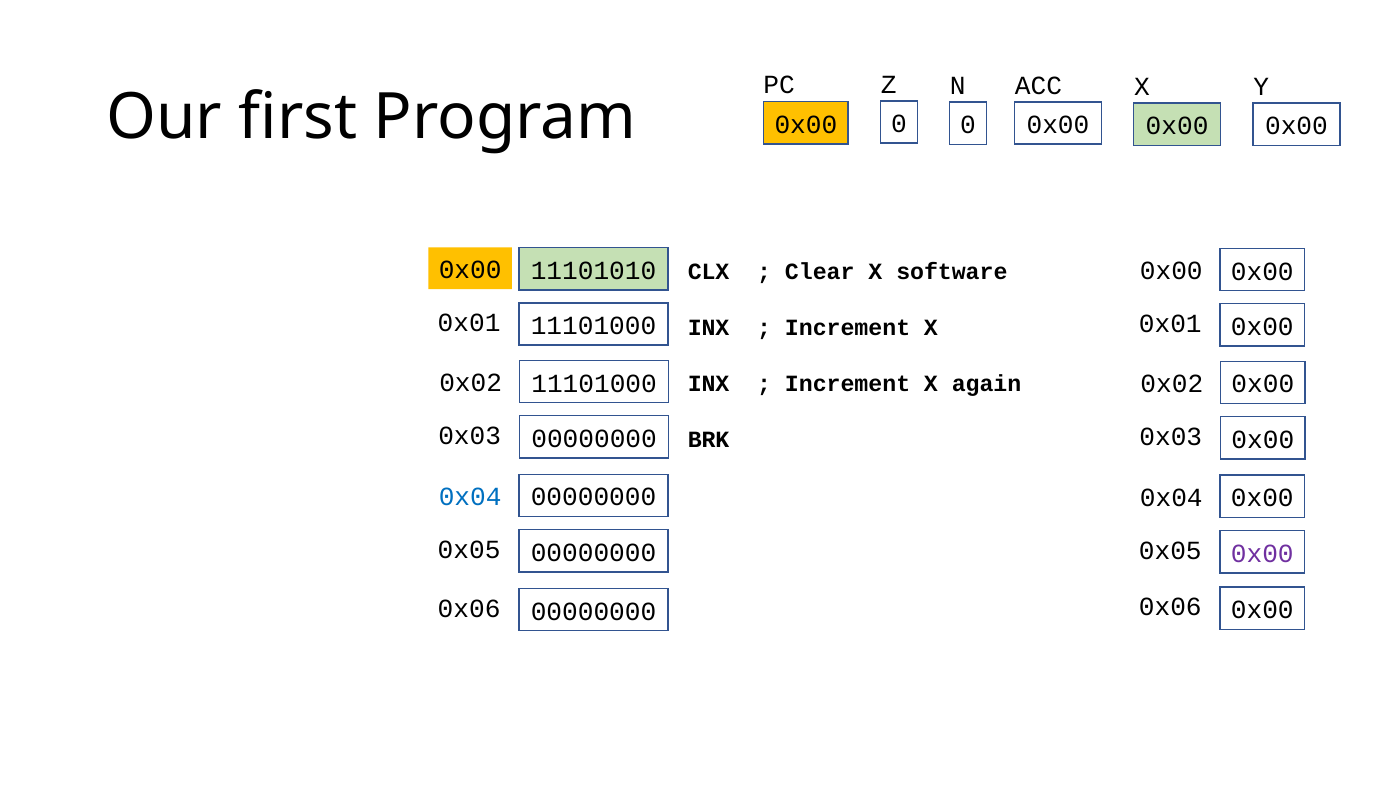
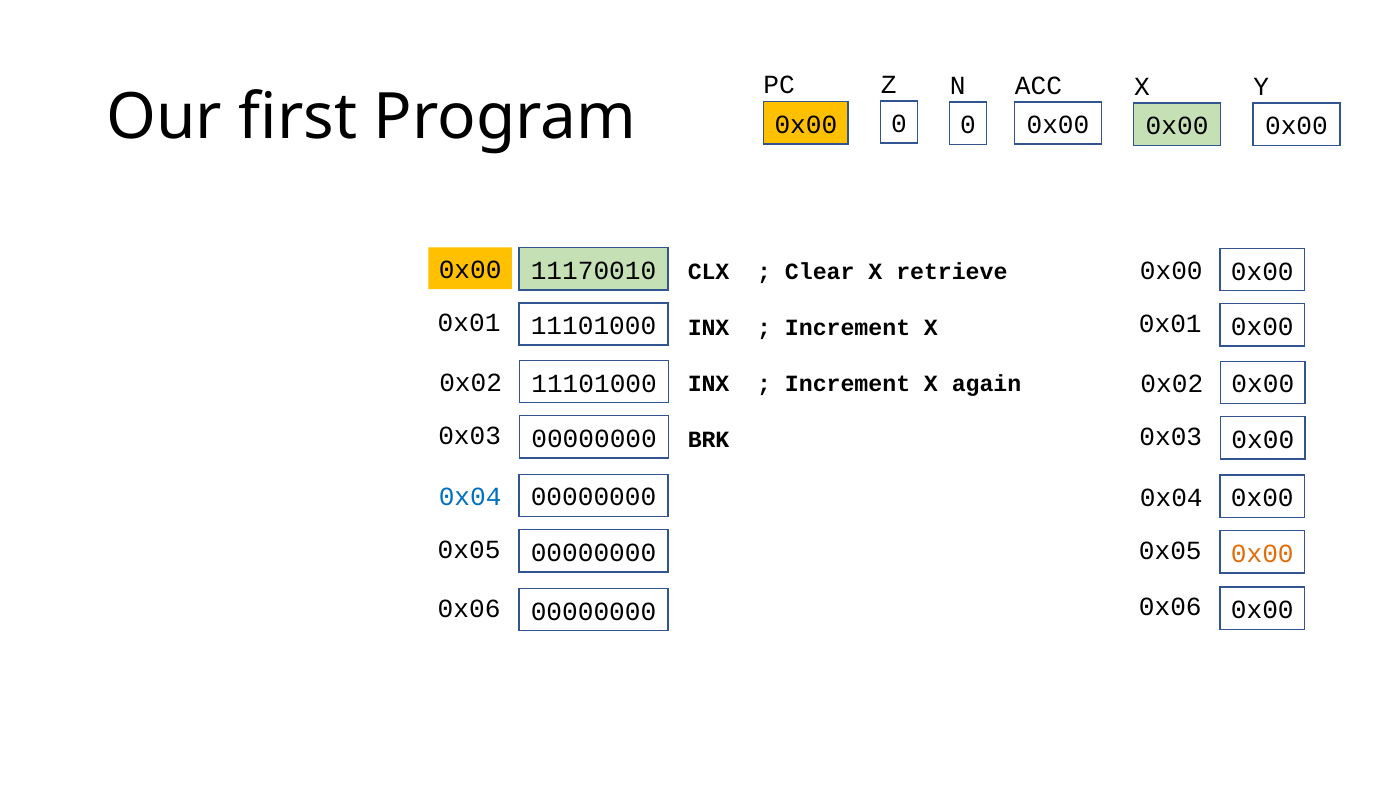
11101010: 11101010 -> 11170010
software: software -> retrieve
0x00 at (1262, 553) colour: purple -> orange
